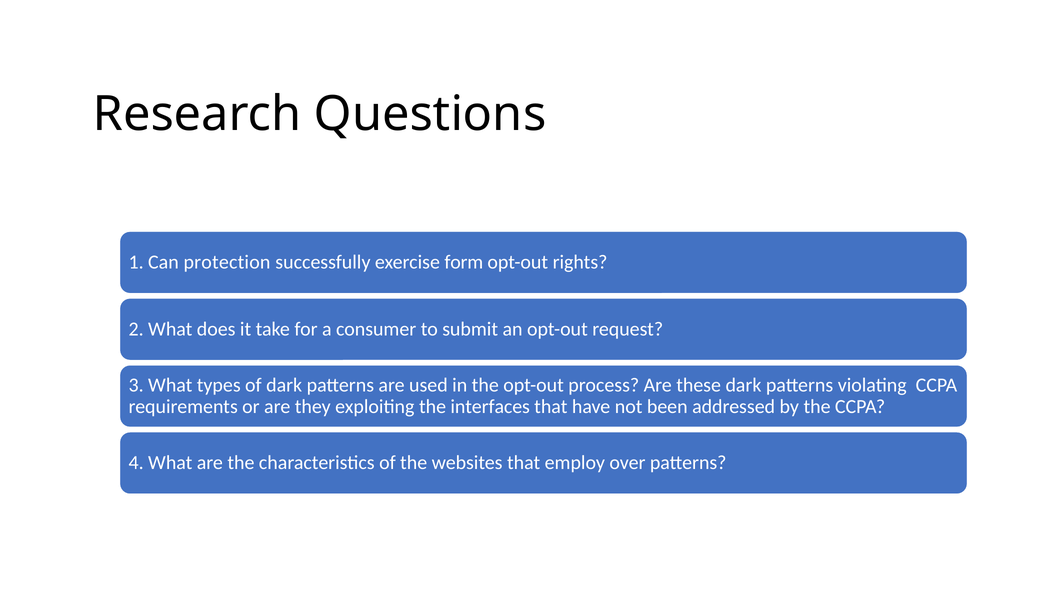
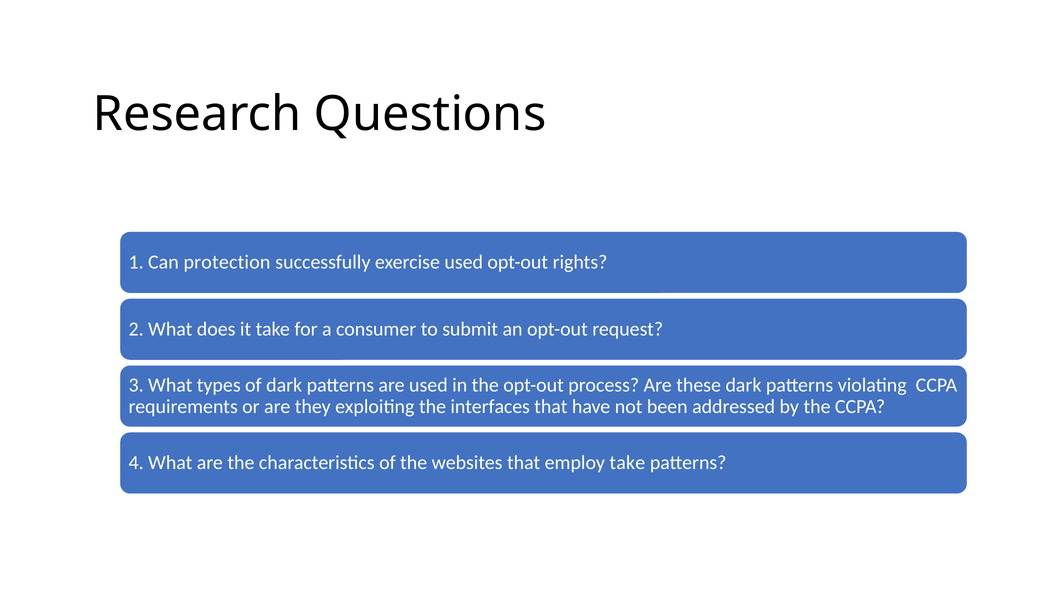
exercise form: form -> used
employ over: over -> take
